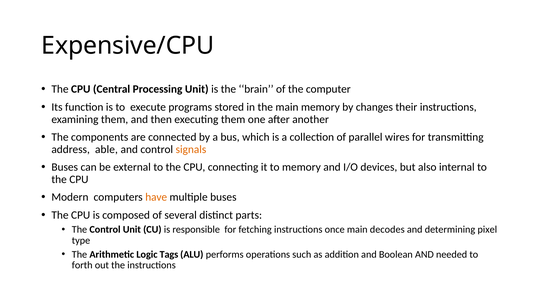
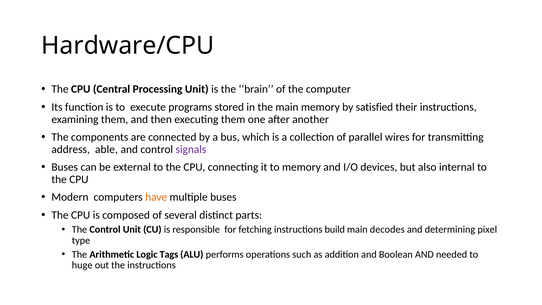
Expensive/CPU: Expensive/CPU -> Hardware/CPU
changes: changes -> satisfied
signals colour: orange -> purple
once: once -> build
forth: forth -> huge
